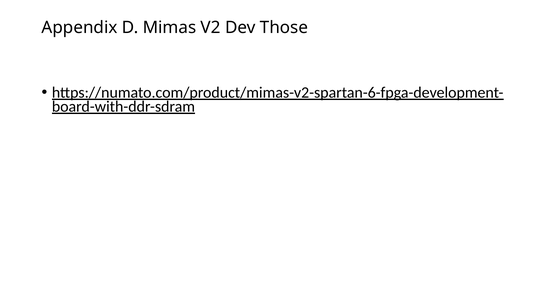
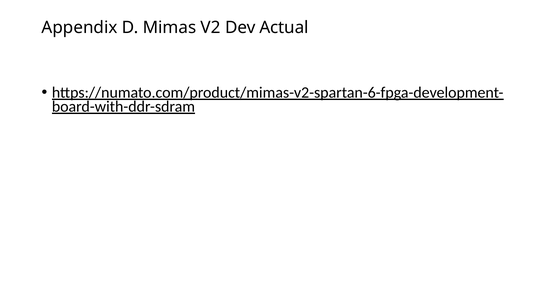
Those: Those -> Actual
